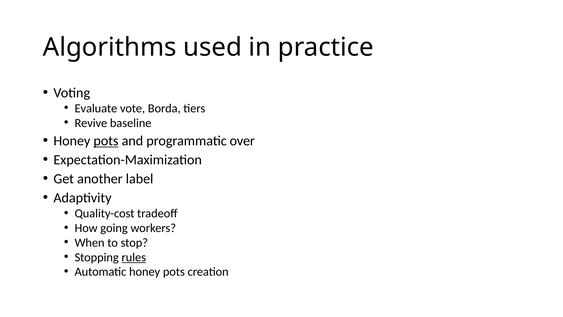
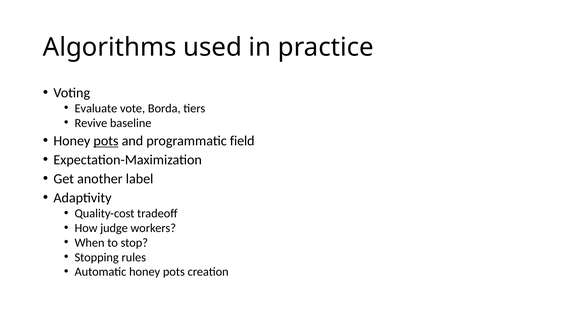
over: over -> field
going: going -> judge
rules underline: present -> none
